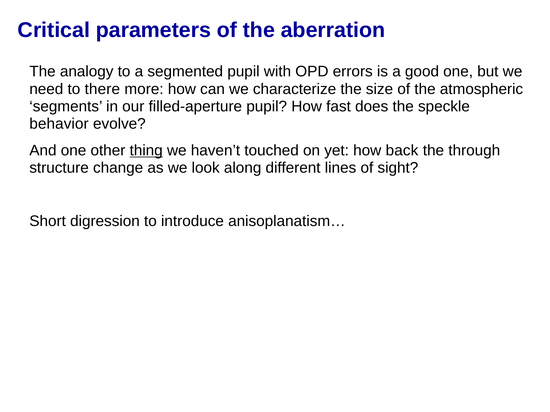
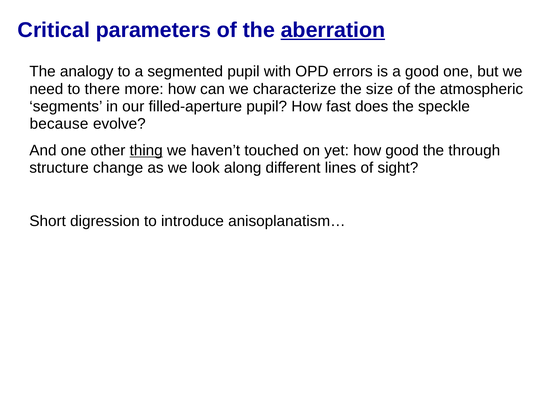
aberration underline: none -> present
behavior: behavior -> because
how back: back -> good
